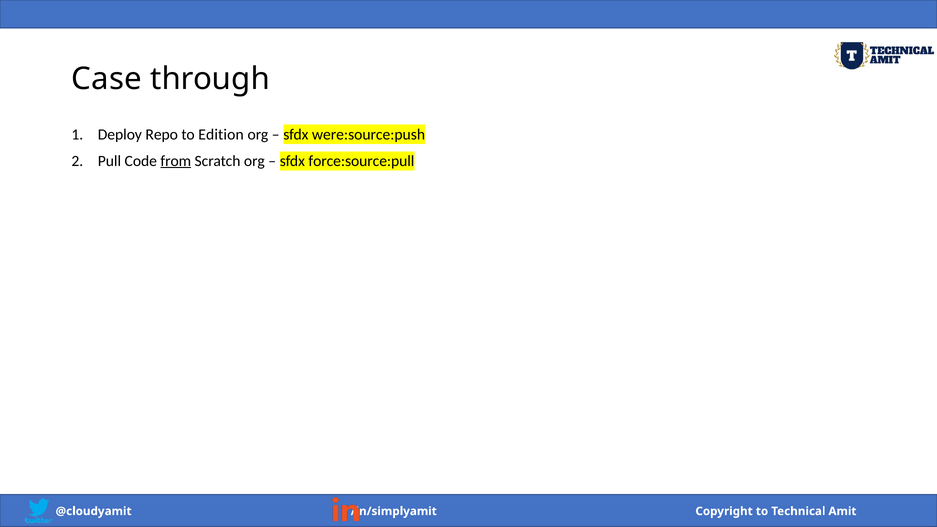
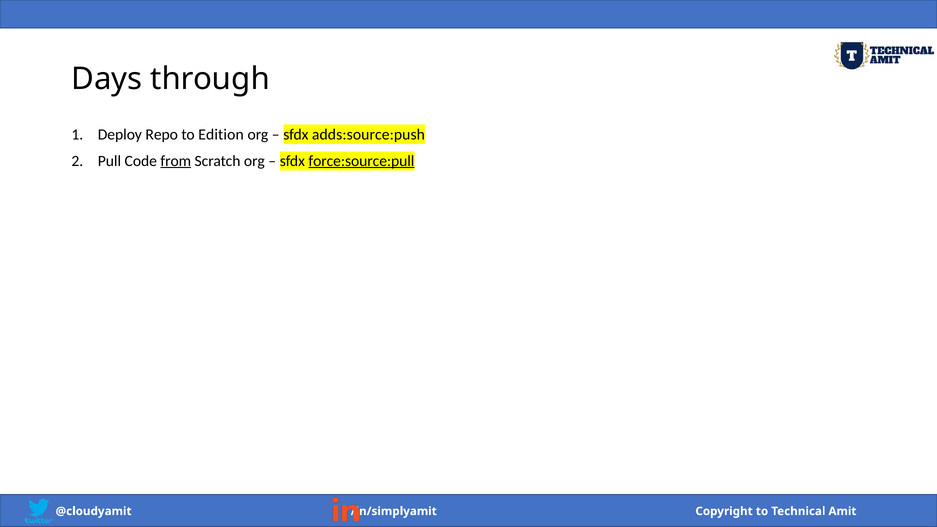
Case: Case -> Days
were:source:push: were:source:push -> adds:source:push
force:source:pull underline: none -> present
